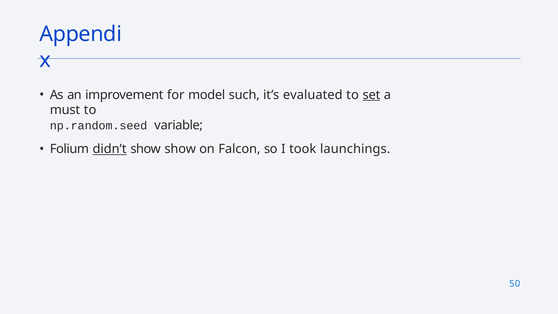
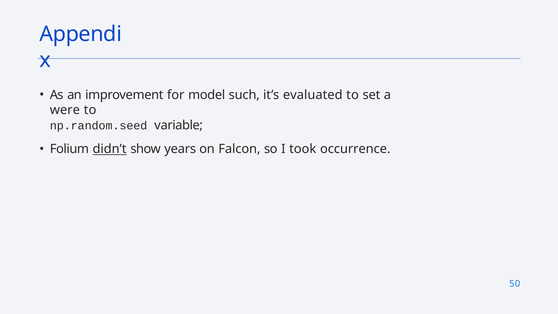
set underline: present -> none
must: must -> were
show show: show -> years
launchings: launchings -> occurrence
